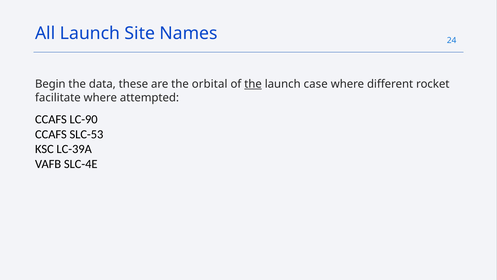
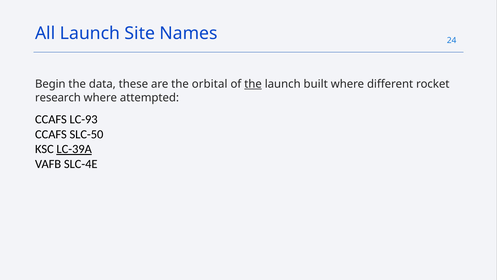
case: case -> built
facilitate: facilitate -> research
LC-90: LC-90 -> LC-93
SLC-53: SLC-53 -> SLC-50
LC-39A underline: none -> present
